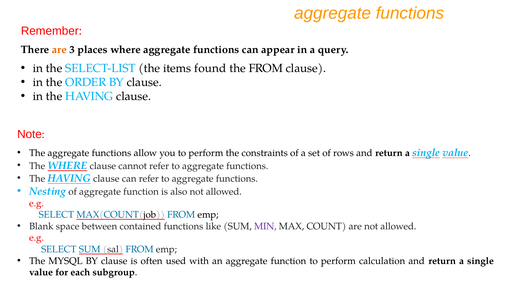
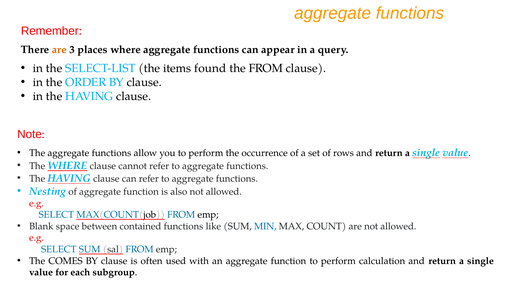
constraints: constraints -> occurrence
MIN colour: purple -> blue
MYSQL: MYSQL -> COMES
